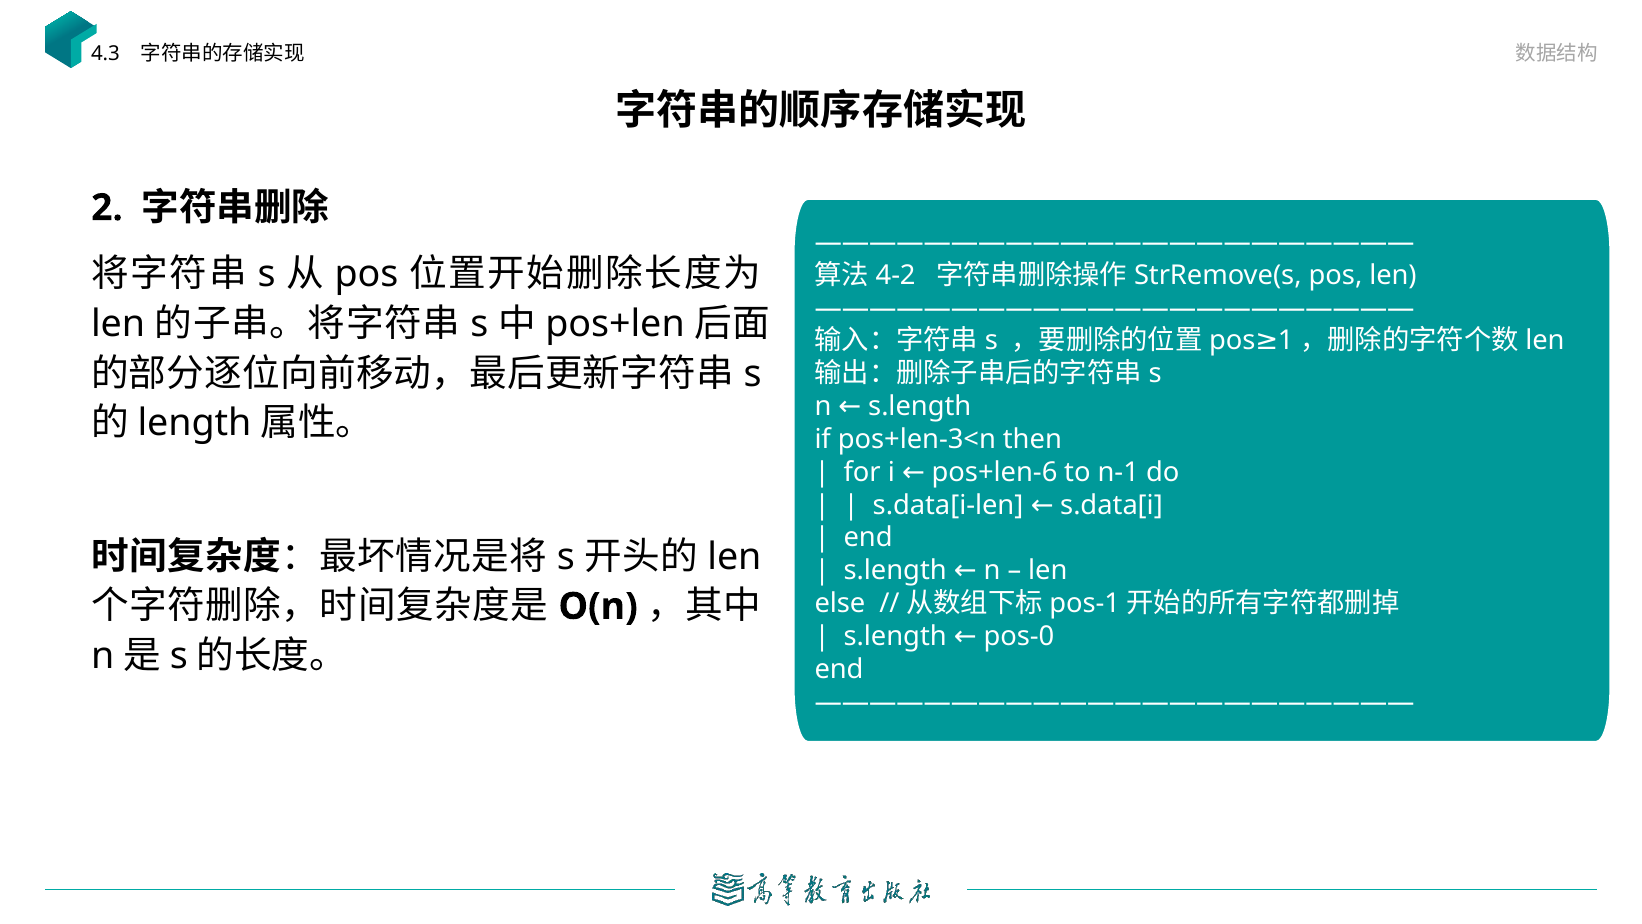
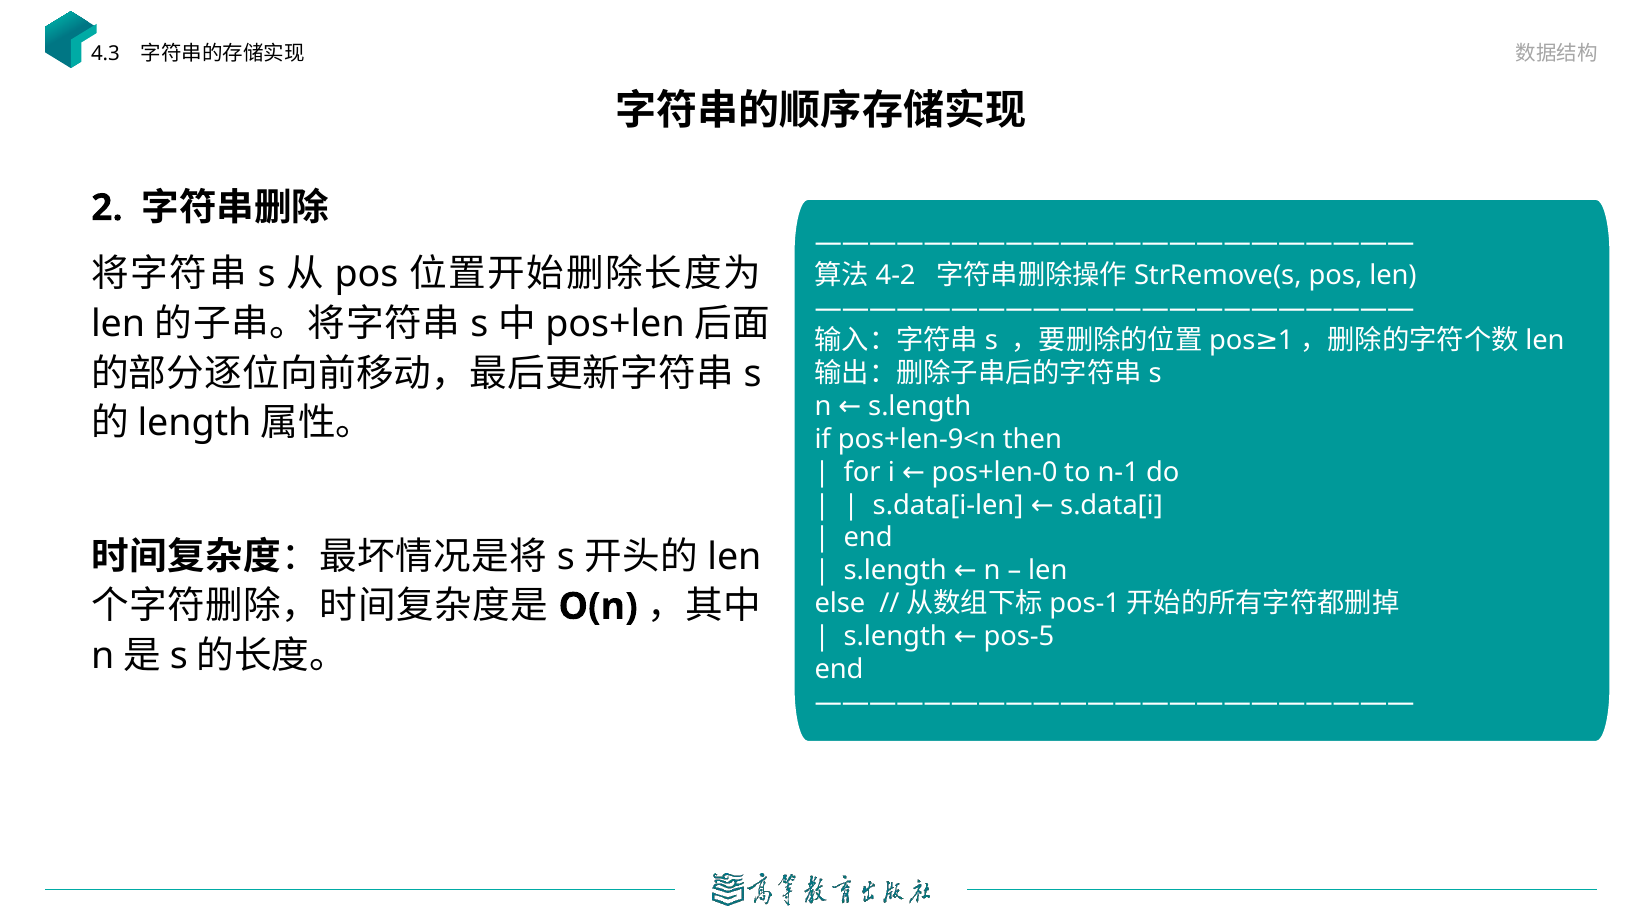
pos+len-3<n: pos+len-3<n -> pos+len-9<n
pos+len-6: pos+len-6 -> pos+len-0
pos-0: pos-0 -> pos-5
